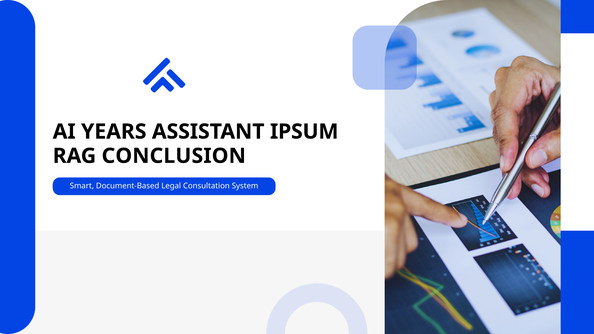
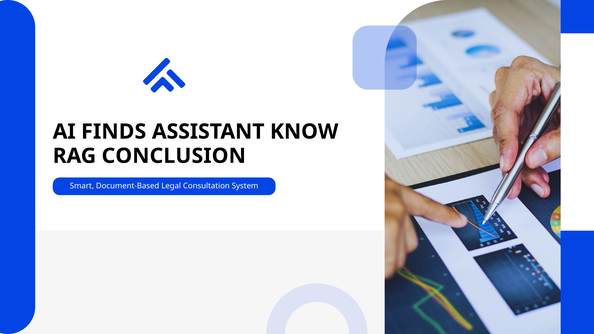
YEARS: YEARS -> FINDS
IPSUM: IPSUM -> KNOW
